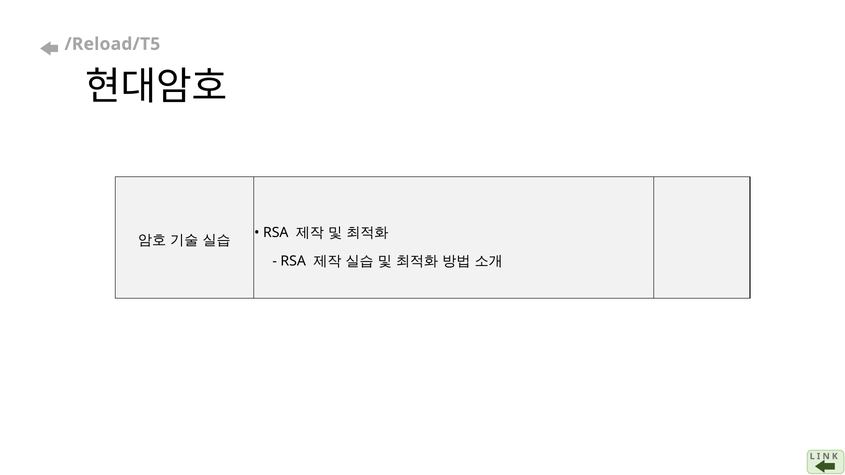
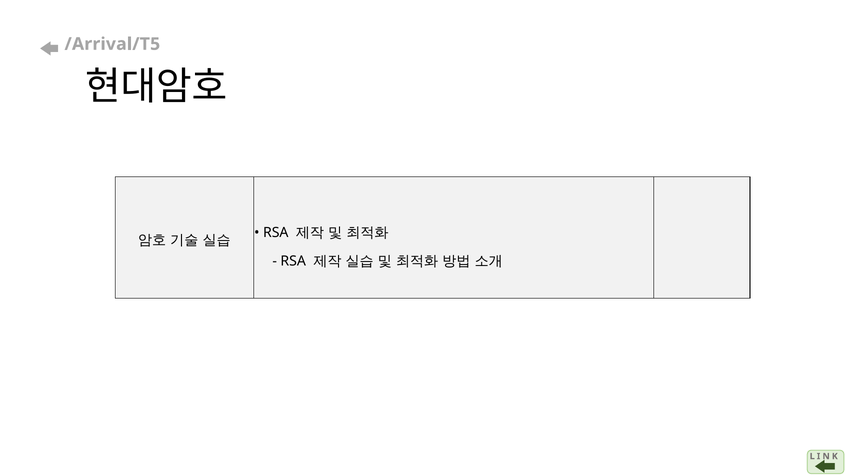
/Reload/T5: /Reload/T5 -> /Arrival/T5
